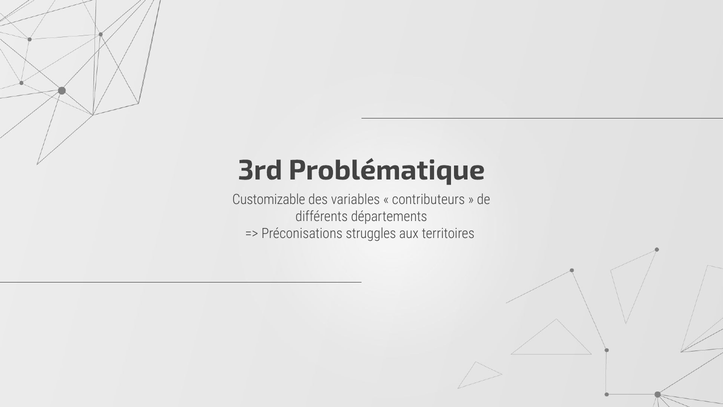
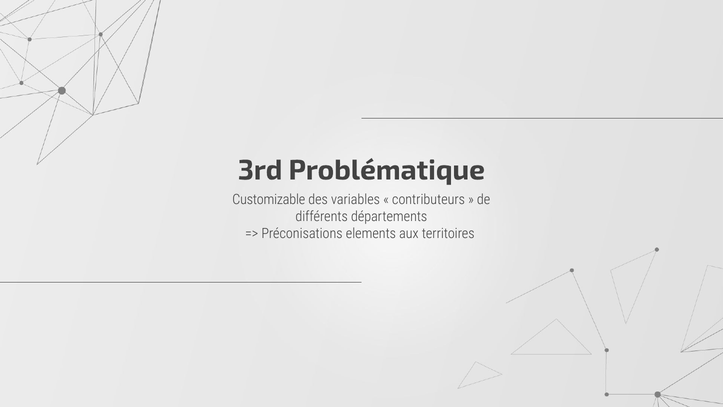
struggles: struggles -> elements
